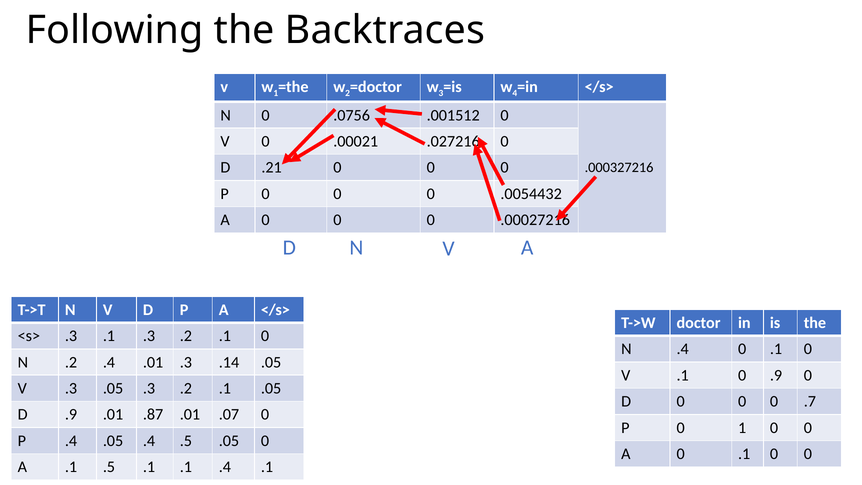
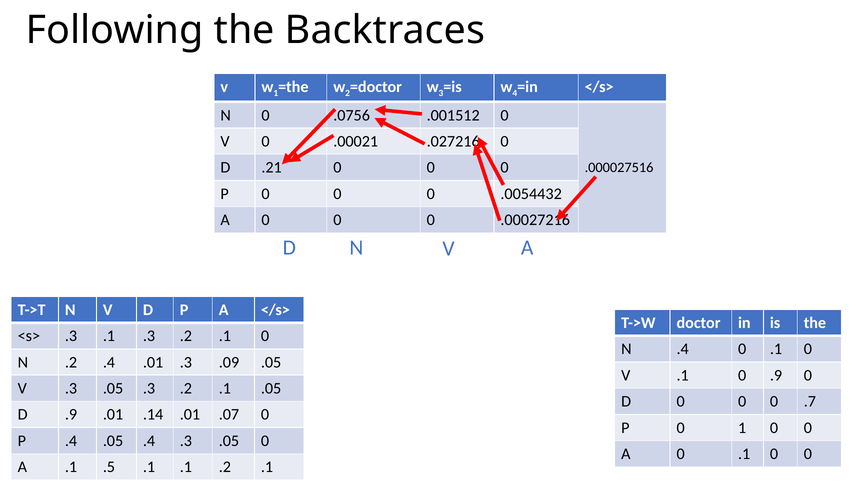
.000327216: .000327216 -> .000027516
.14: .14 -> .09
.87: .87 -> .14
.4 .5: .5 -> .3
.1 .4: .4 -> .2
